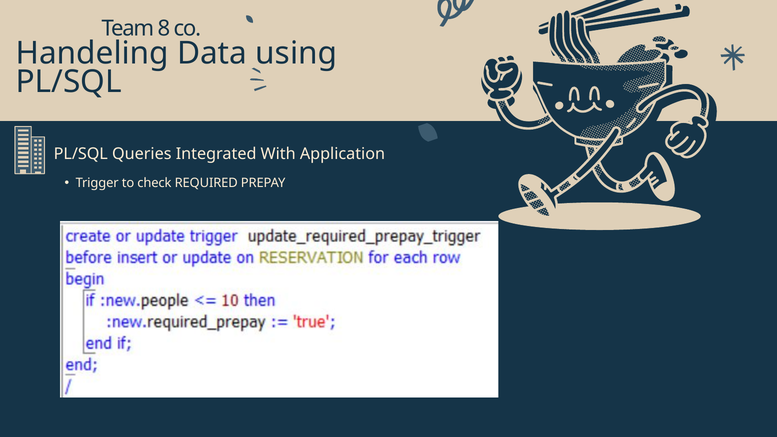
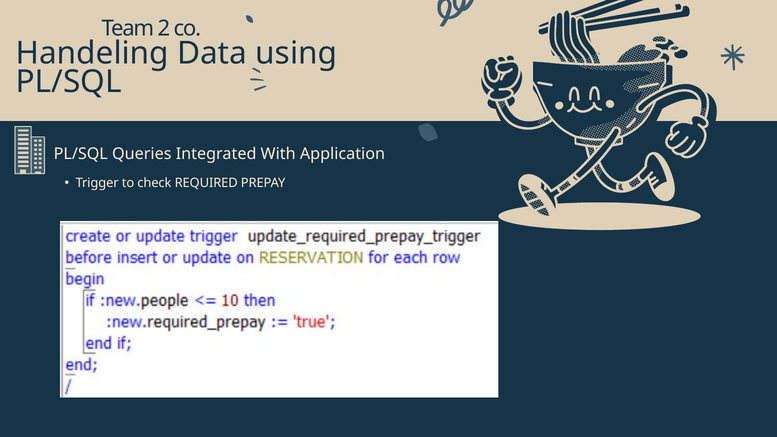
8: 8 -> 2
